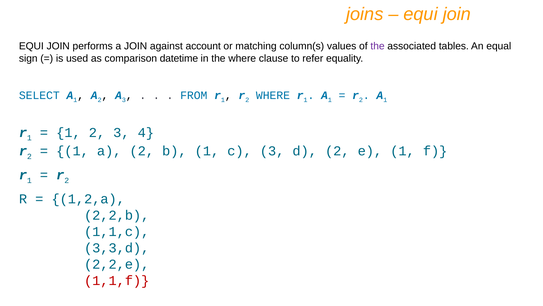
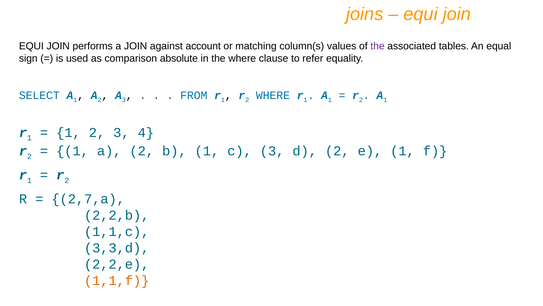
datetime: datetime -> absolute
1,2,a: 1,2,a -> 2,7,a
1,1,f colour: red -> orange
